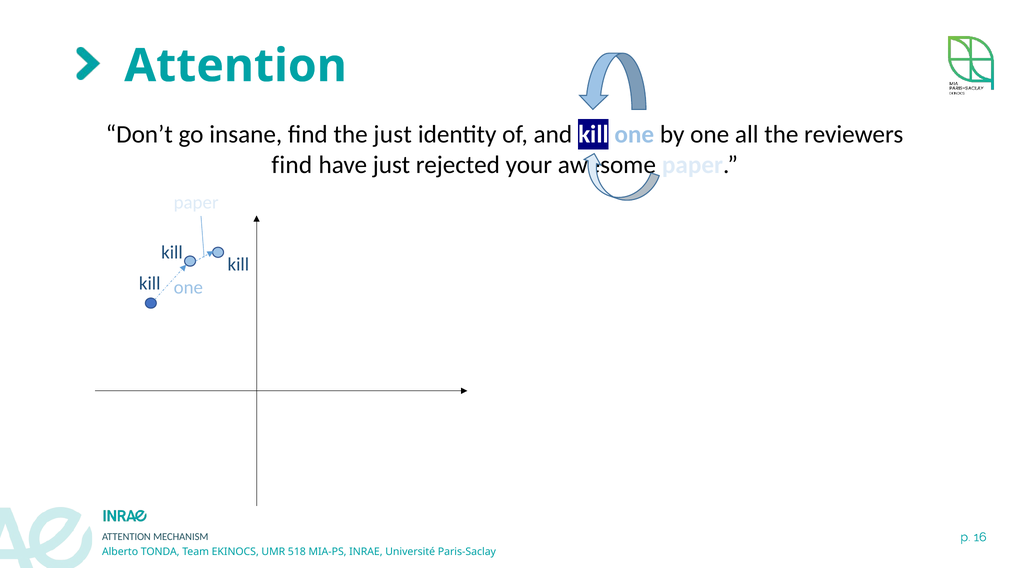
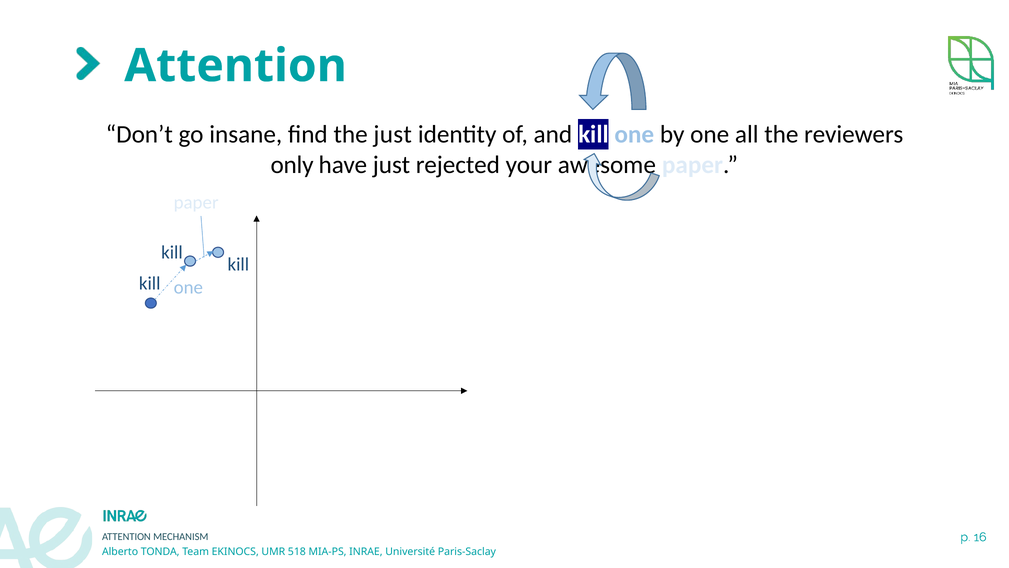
find at (292, 165): find -> only
